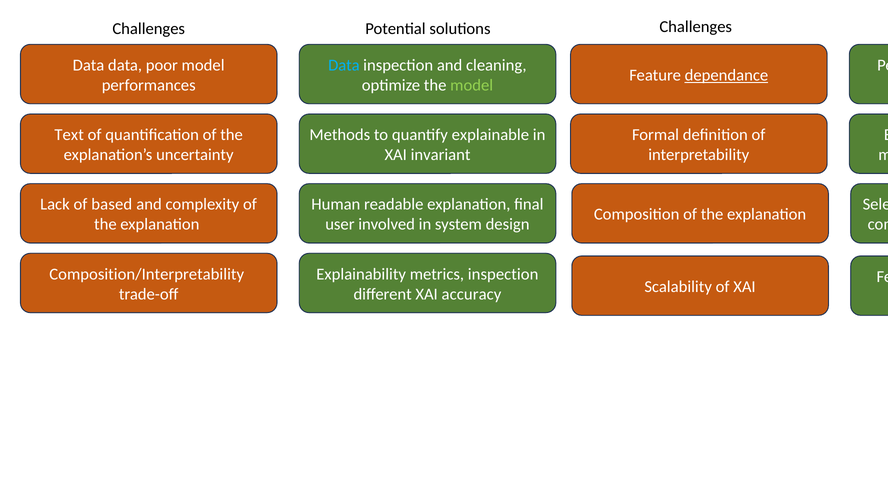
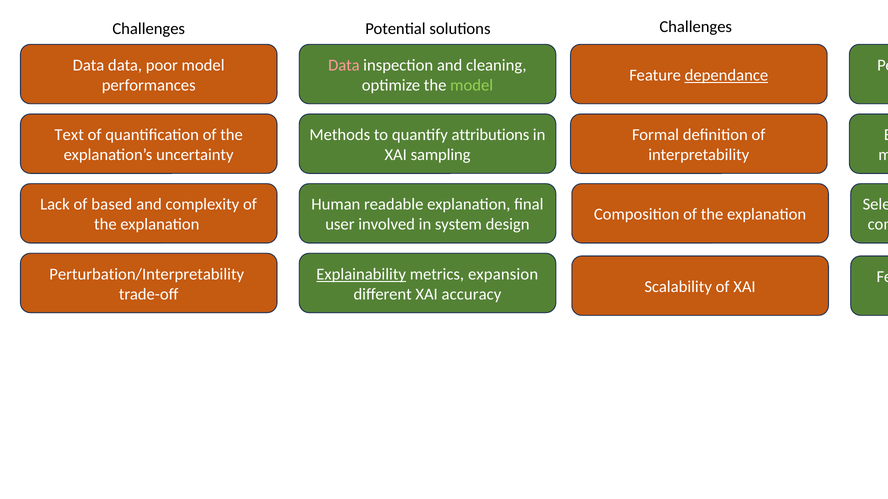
Data at (344, 65) colour: light blue -> pink
explainable: explainable -> attributions
invariant: invariant -> sampling
Composition/Interpretability: Composition/Interpretability -> Perturbation/Interpretability
Explainability underline: none -> present
metrics inspection: inspection -> expansion
